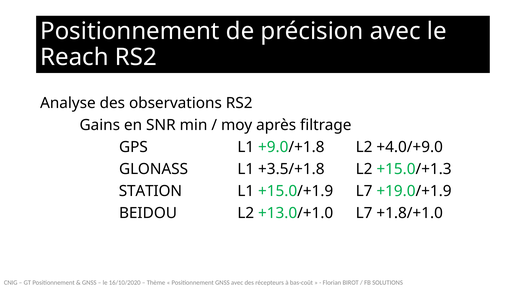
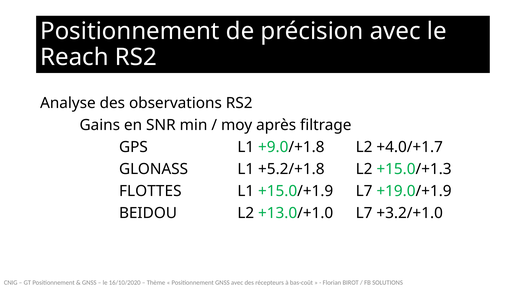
+4.0/+9.0: +4.0/+9.0 -> +4.0/+1.7
+3.5/+1.8: +3.5/+1.8 -> +5.2/+1.8
STATION: STATION -> FLOTTES
+1.8/+1.0: +1.8/+1.0 -> +3.2/+1.0
